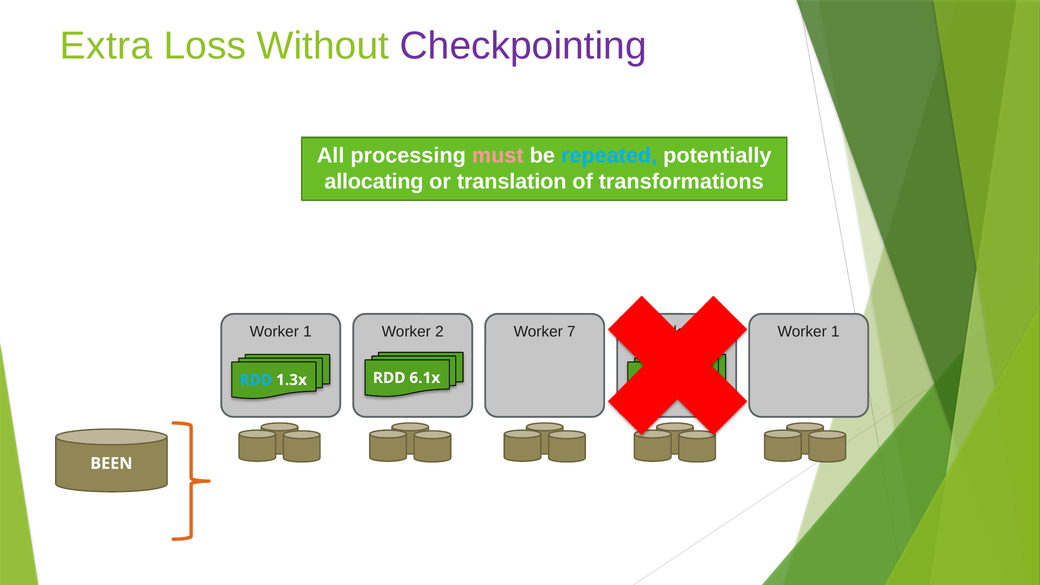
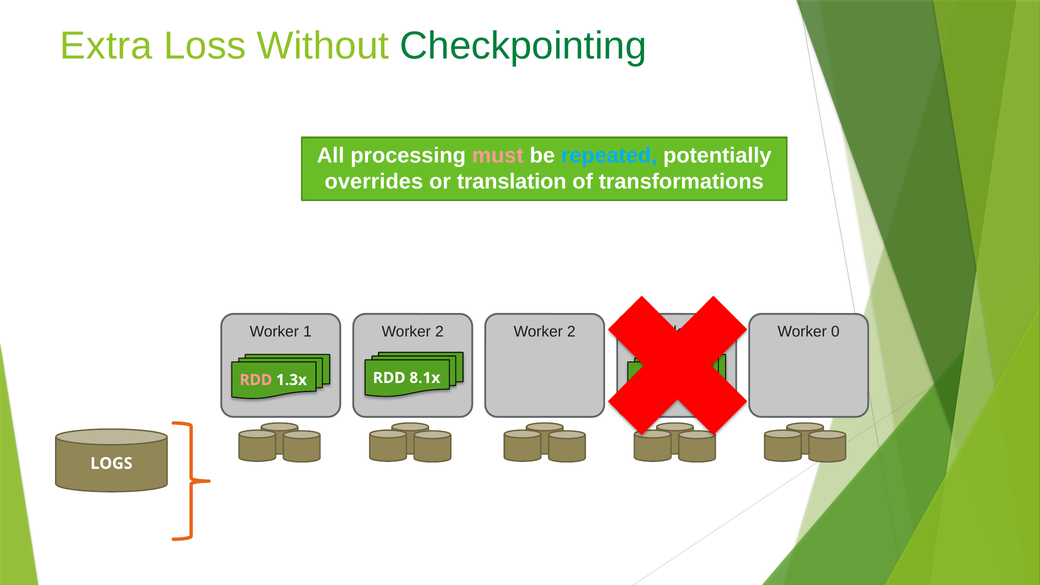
Checkpointing colour: purple -> green
allocating: allocating -> overrides
2 Worker 7: 7 -> 2
1 at (835, 332): 1 -> 0
6.1x: 6.1x -> 8.1x
RDD at (256, 380) colour: light blue -> pink
BEEN: BEEN -> LOGS
